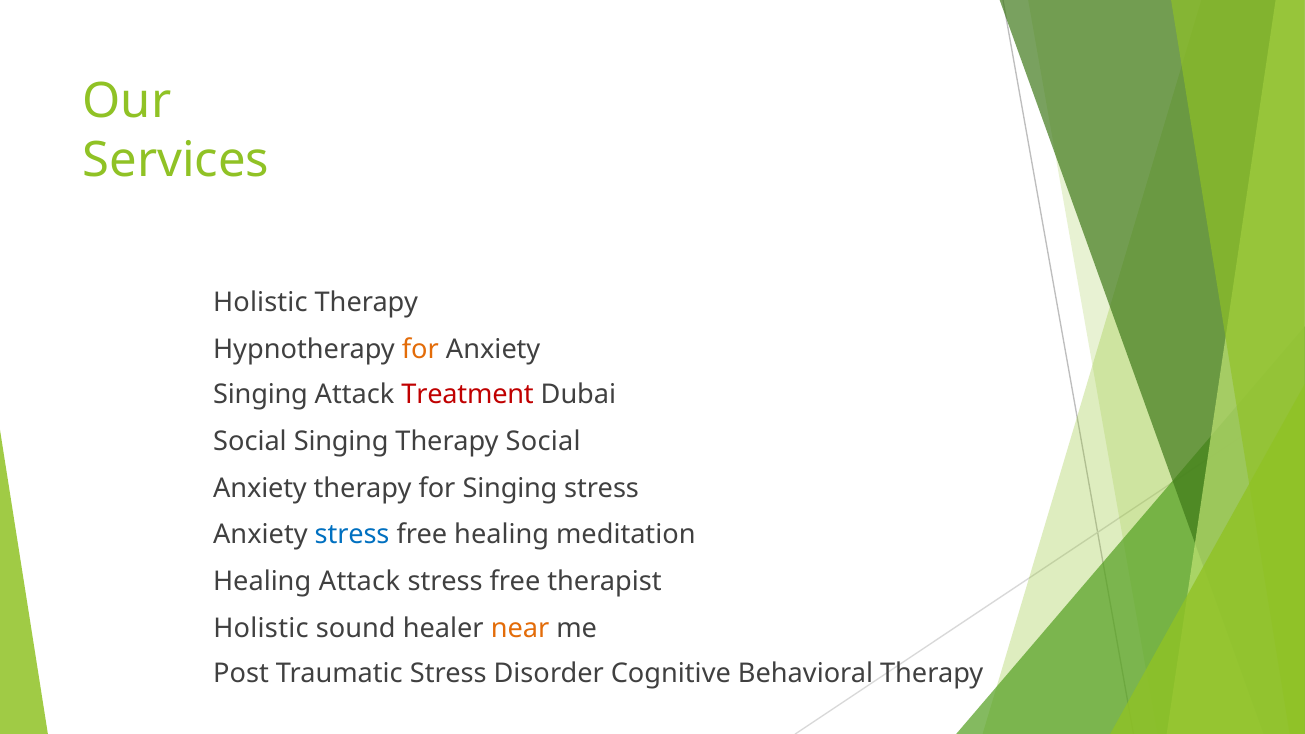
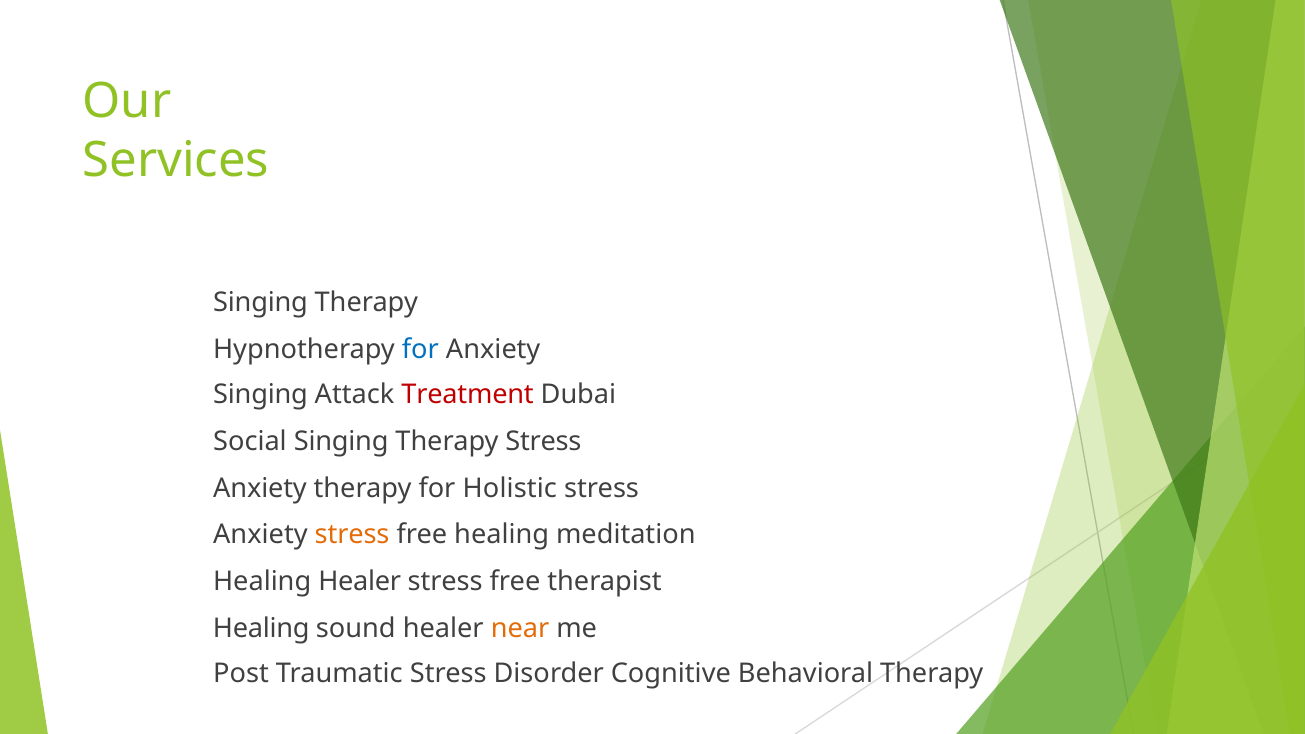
Holistic at (260, 302): Holistic -> Singing
for at (420, 349) colour: orange -> blue
Therapy Social: Social -> Stress
for Singing: Singing -> Holistic
stress at (352, 534) colour: blue -> orange
Healing Attack: Attack -> Healer
Holistic at (261, 628): Holistic -> Healing
